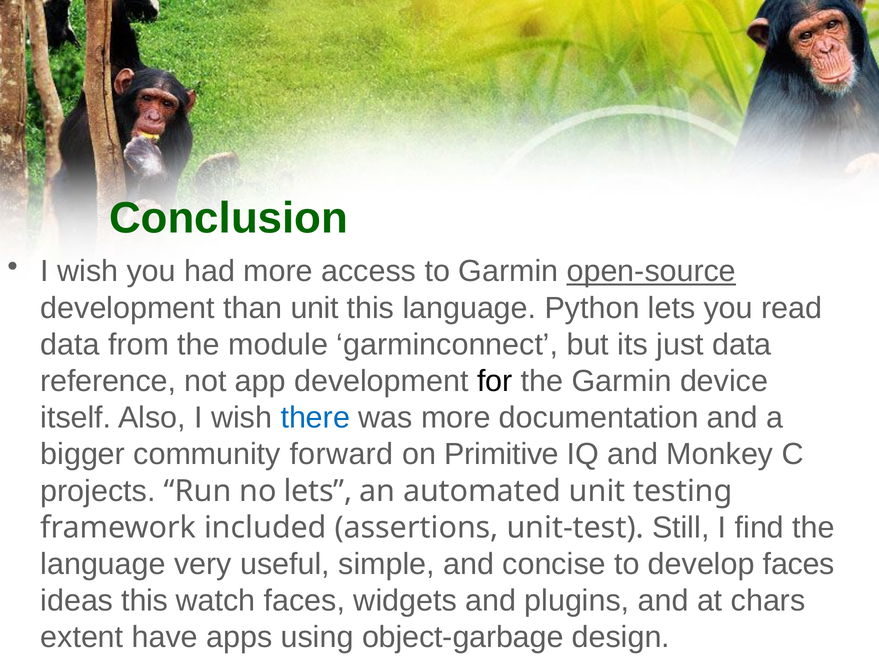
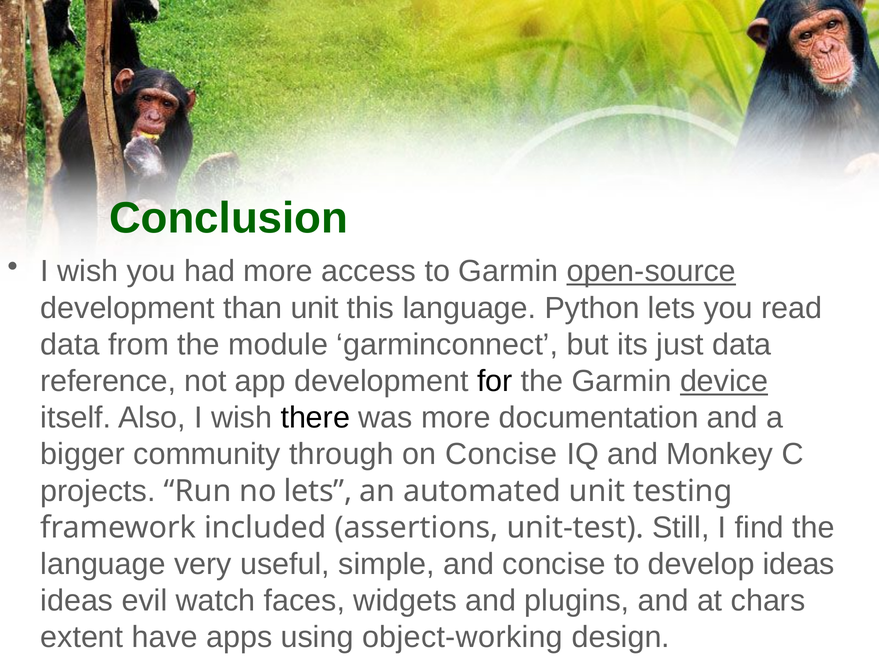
device underline: none -> present
there colour: blue -> black
forward: forward -> through
on Primitive: Primitive -> Concise
develop faces: faces -> ideas
ideas this: this -> evil
object-garbage: object-garbage -> object-working
